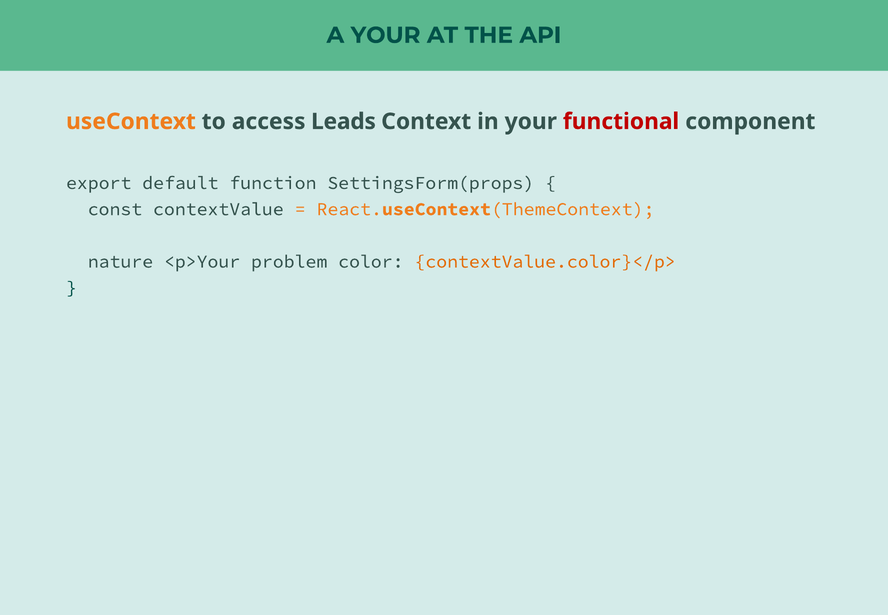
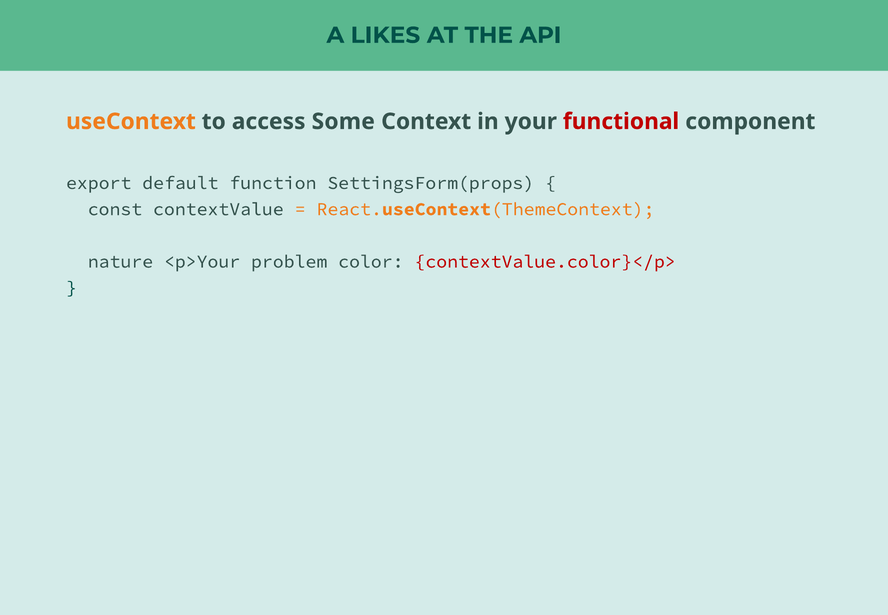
A YOUR: YOUR -> LIKES
Leads: Leads -> Some
contextValue.color}</p> colour: orange -> red
